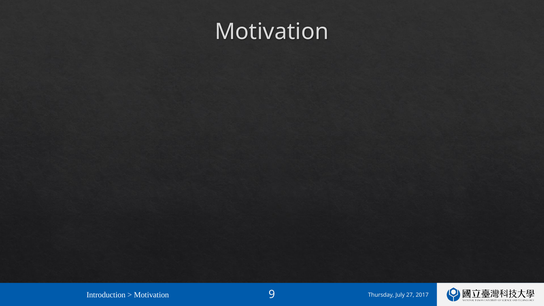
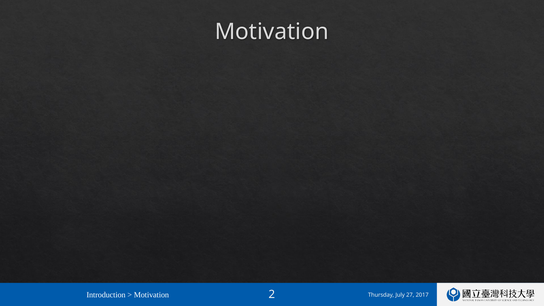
9: 9 -> 2
